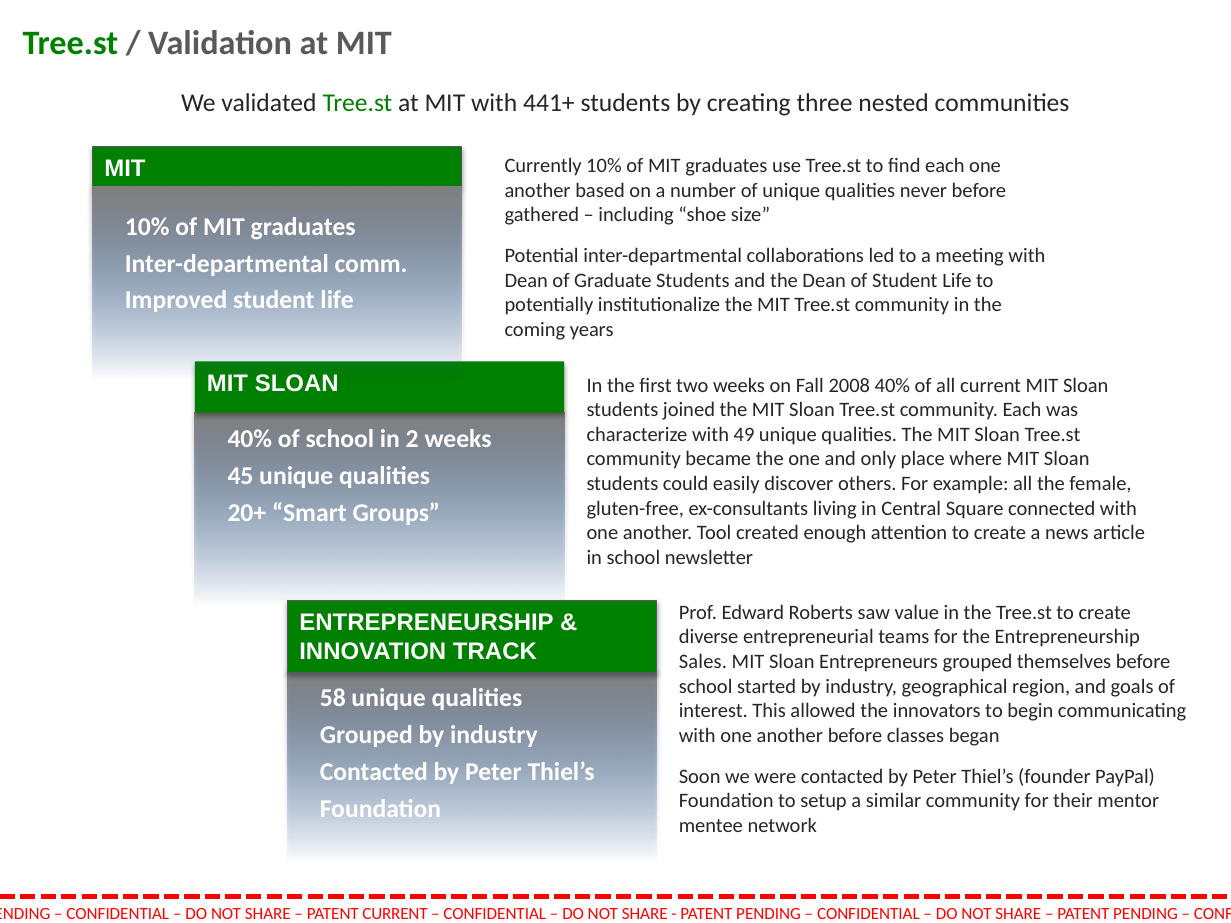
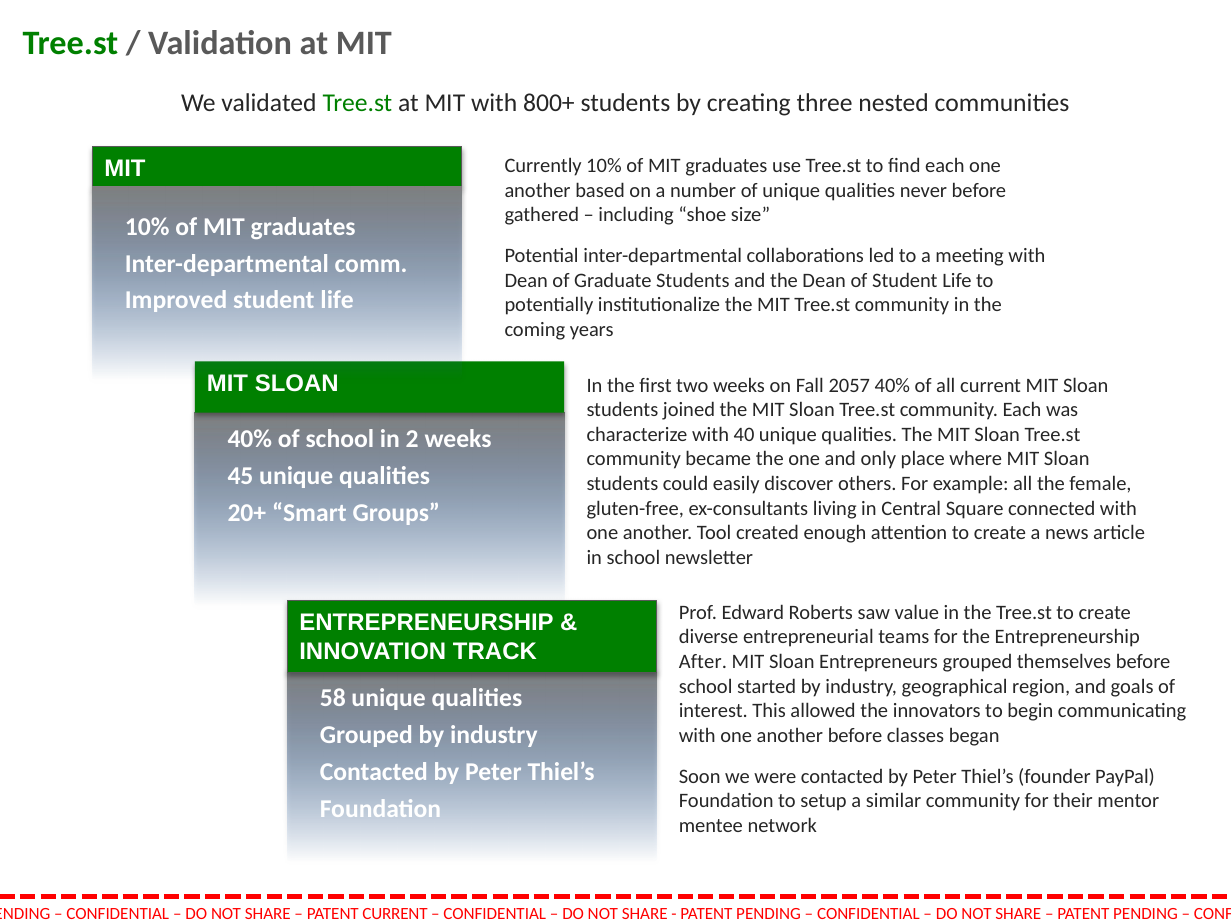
441+: 441+ -> 800+
2008: 2008 -> 2057
49: 49 -> 40
Sales: Sales -> After
